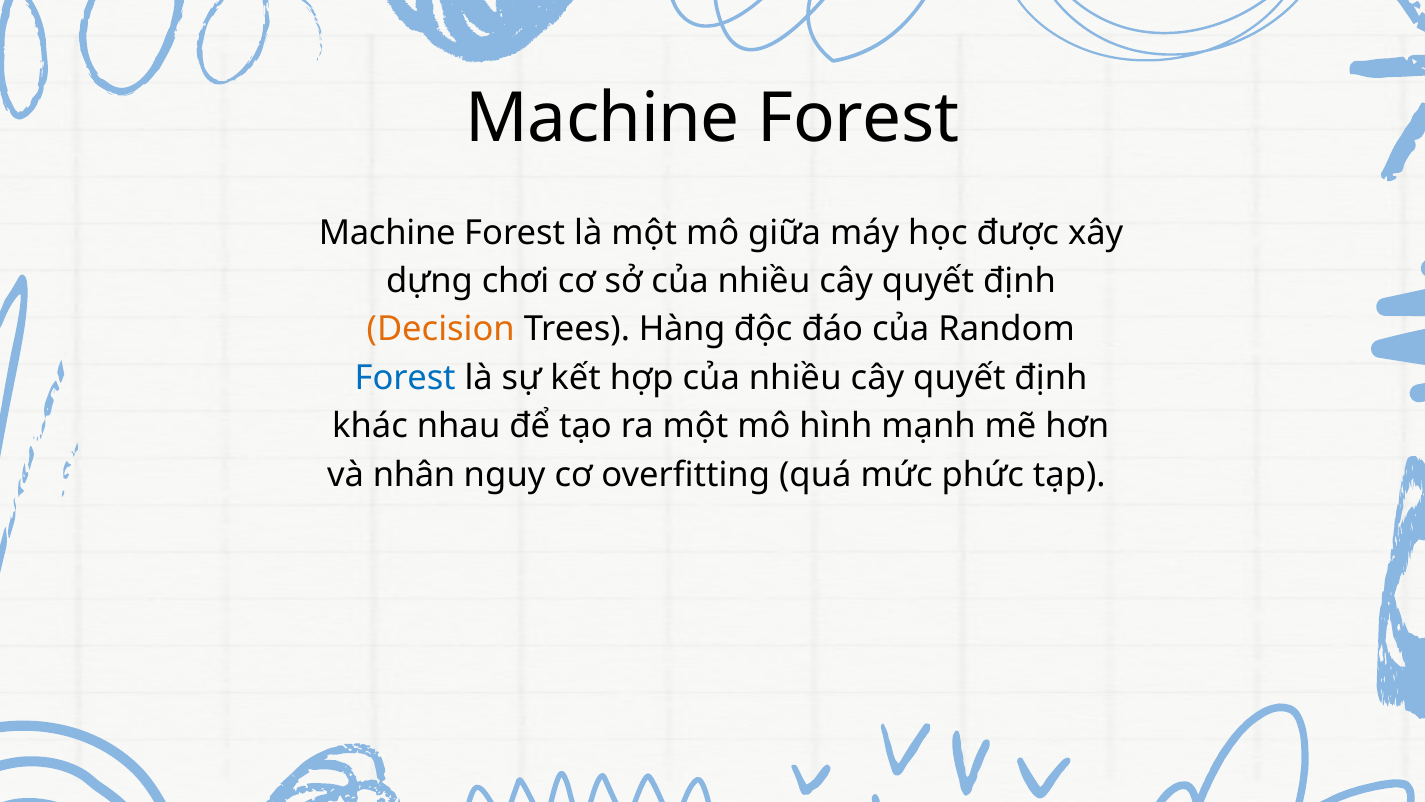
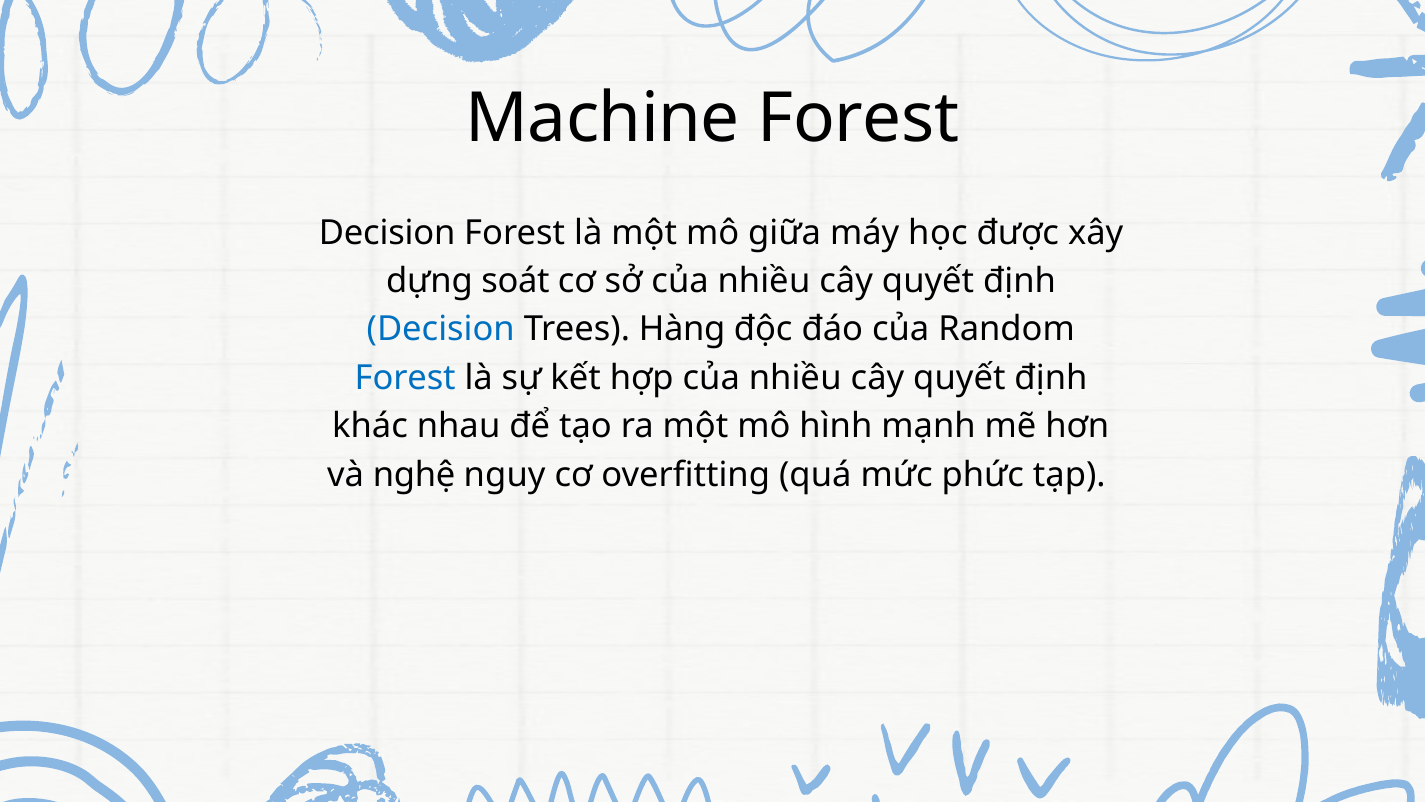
Machine at (387, 233): Machine -> Decision
chơi: chơi -> soát
Decision at (441, 329) colour: orange -> blue
nhân: nhân -> nghệ
